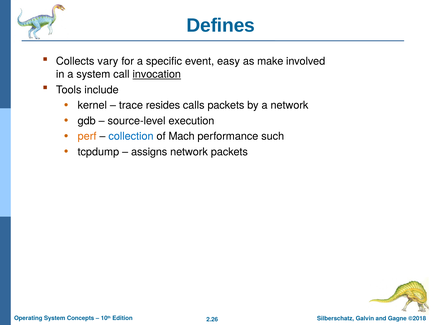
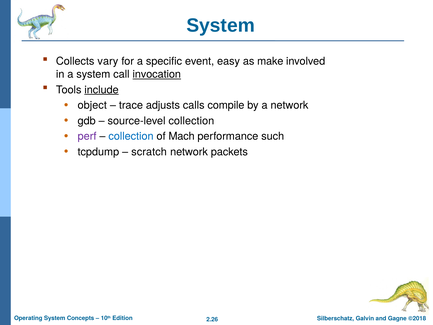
Defines at (221, 25): Defines -> System
include underline: none -> present
kernel: kernel -> object
resides: resides -> adjusts
calls packets: packets -> compile
source-level execution: execution -> collection
perf colour: orange -> purple
assigns: assigns -> scratch
